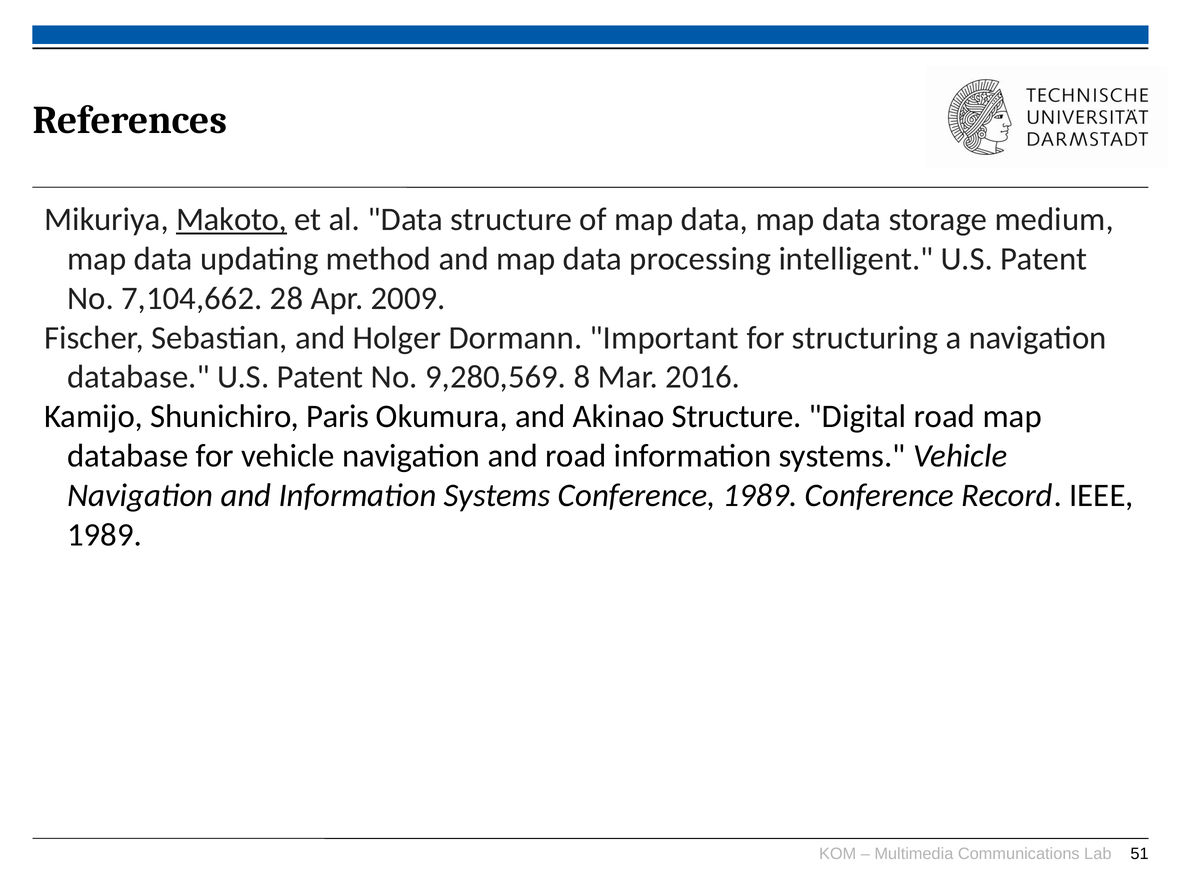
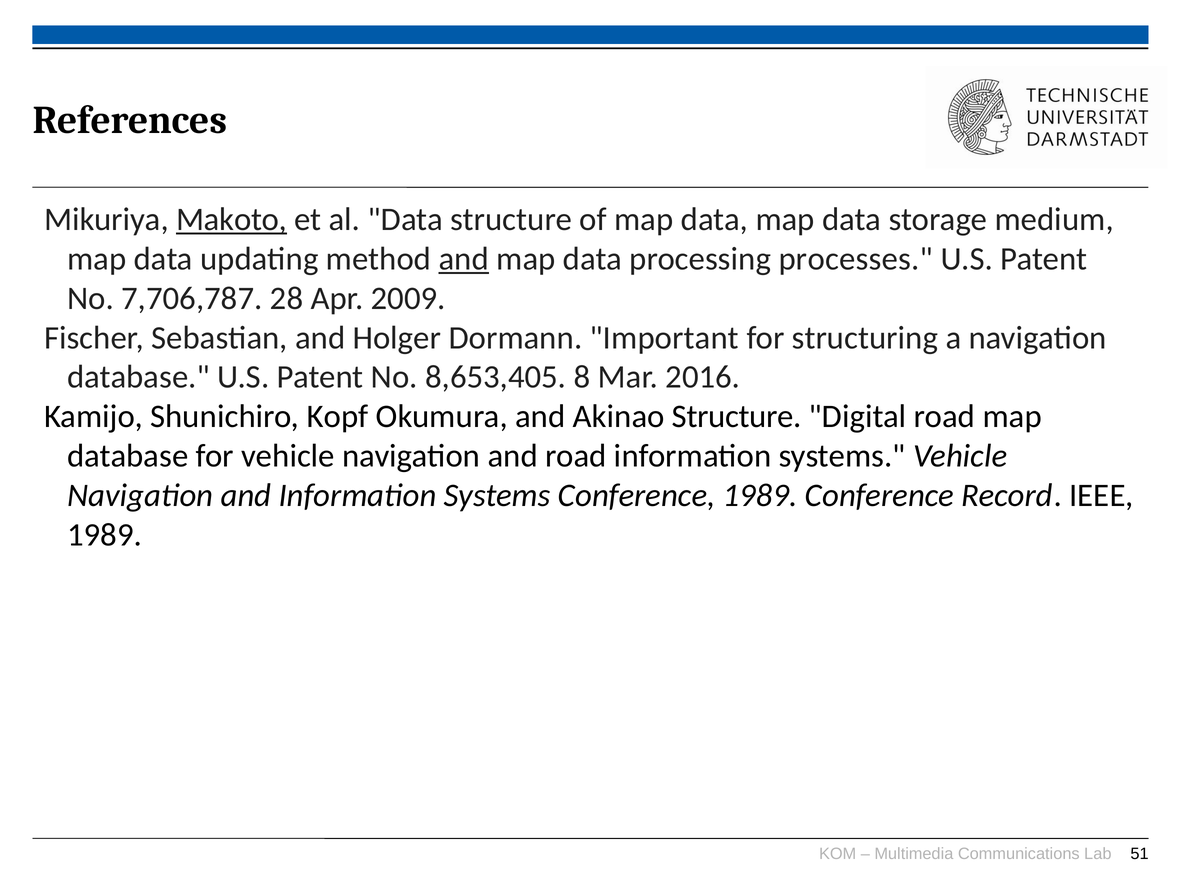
and at (464, 259) underline: none -> present
intelligent: intelligent -> processes
7,104,662: 7,104,662 -> 7,706,787
9,280,569: 9,280,569 -> 8,653,405
Paris: Paris -> Kopf
